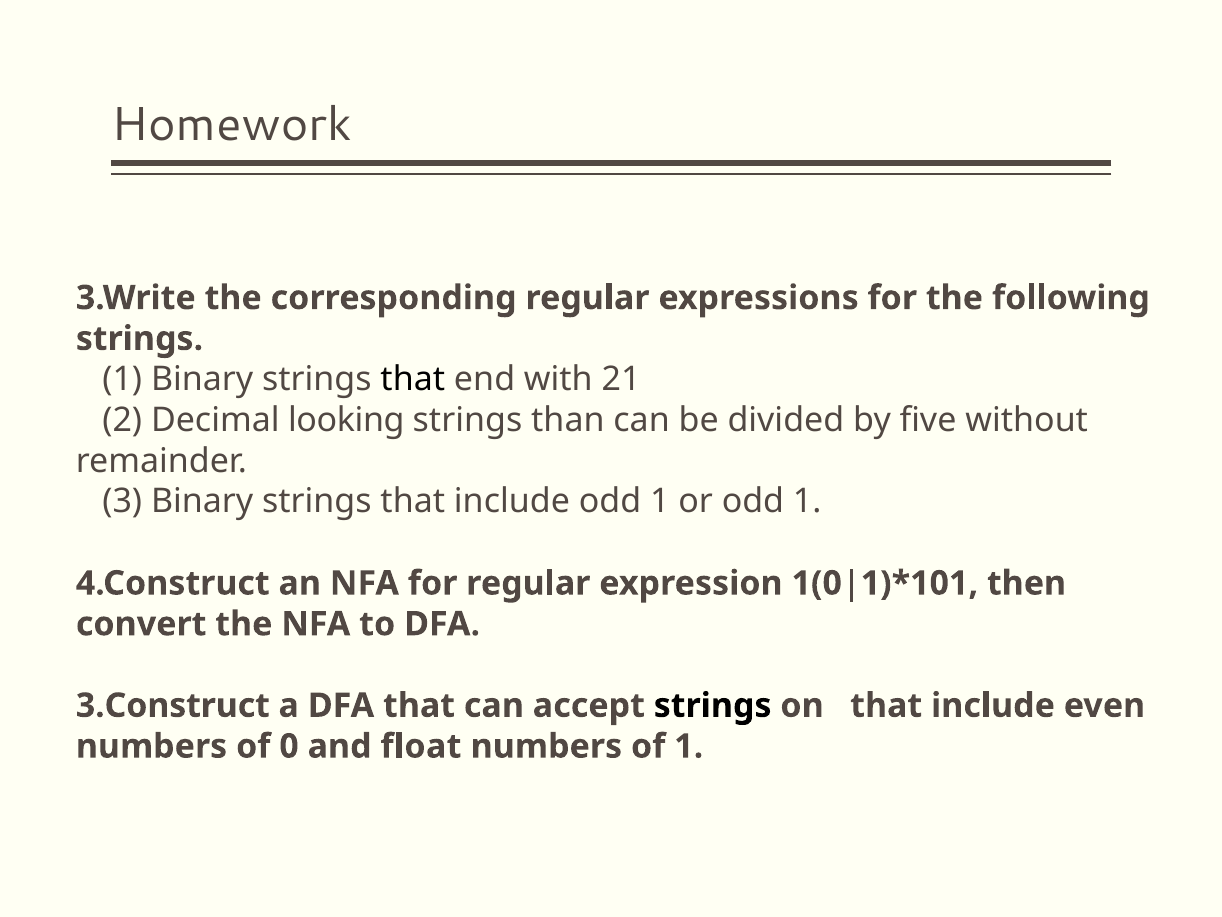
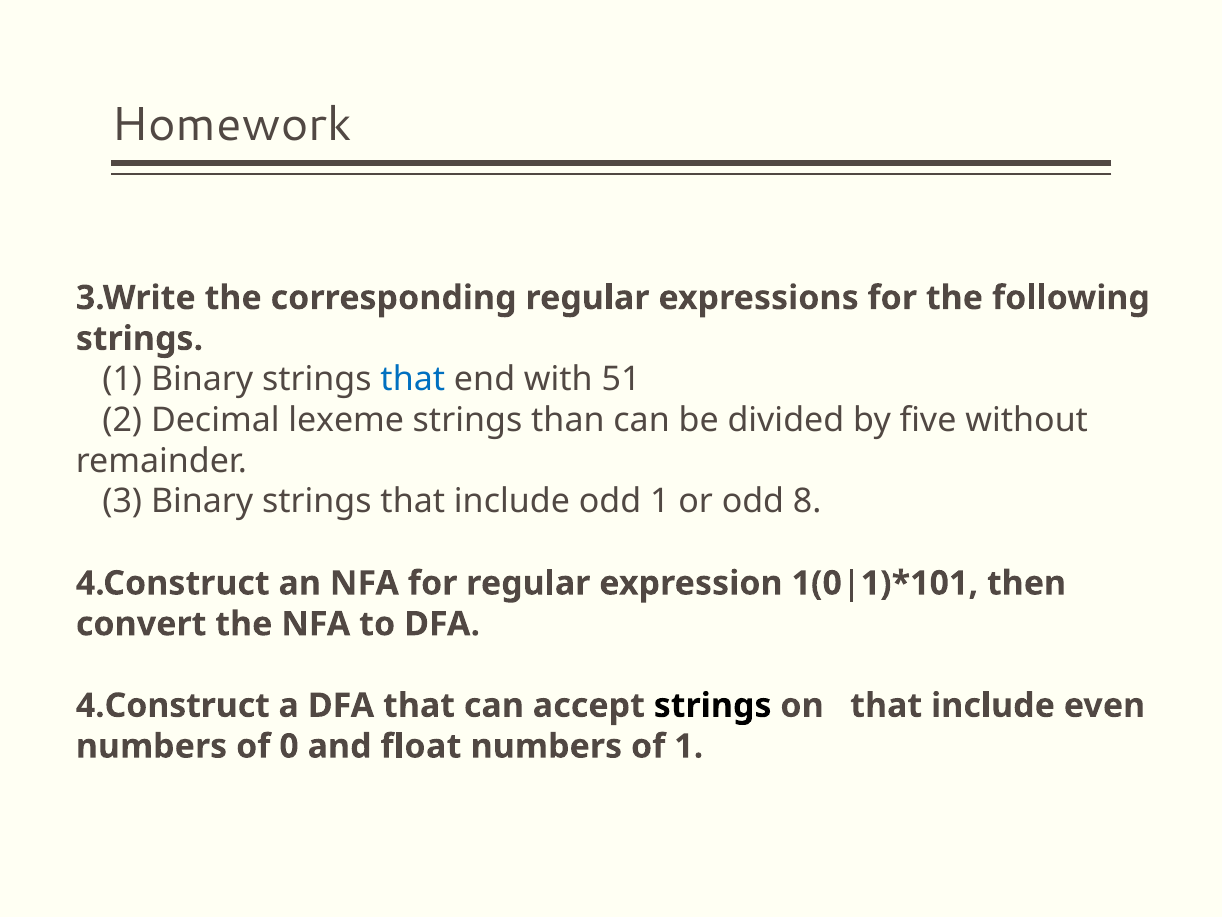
that at (413, 379) colour: black -> blue
21: 21 -> 51
looking: looking -> lexeme
or odd 1: 1 -> 8
3.Construct at (173, 705): 3.Construct -> 4.Construct
